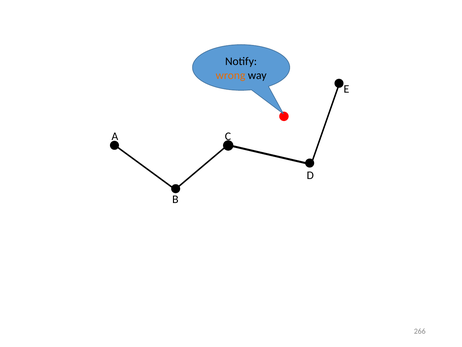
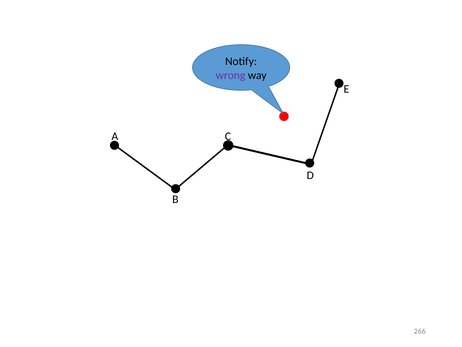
wrong colour: orange -> purple
